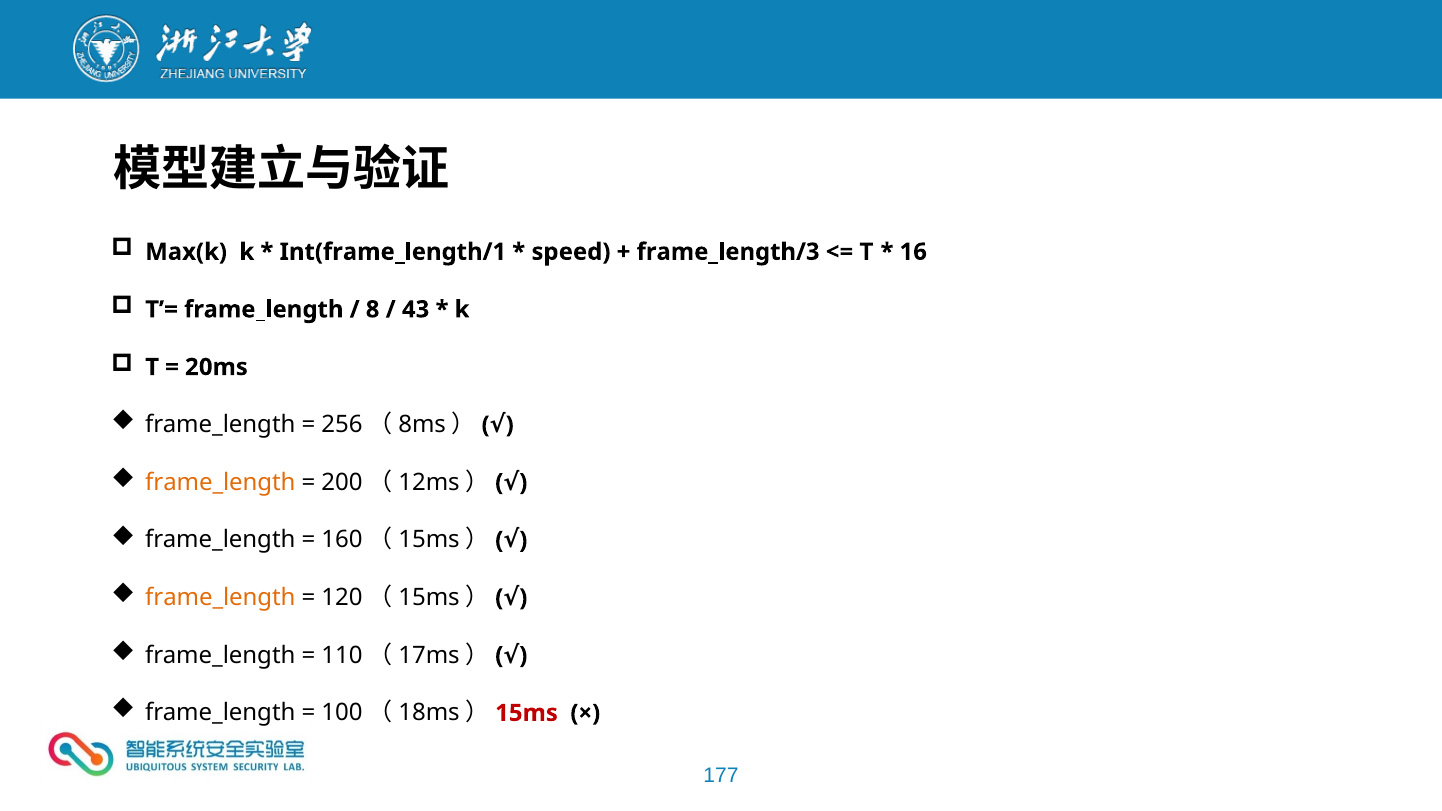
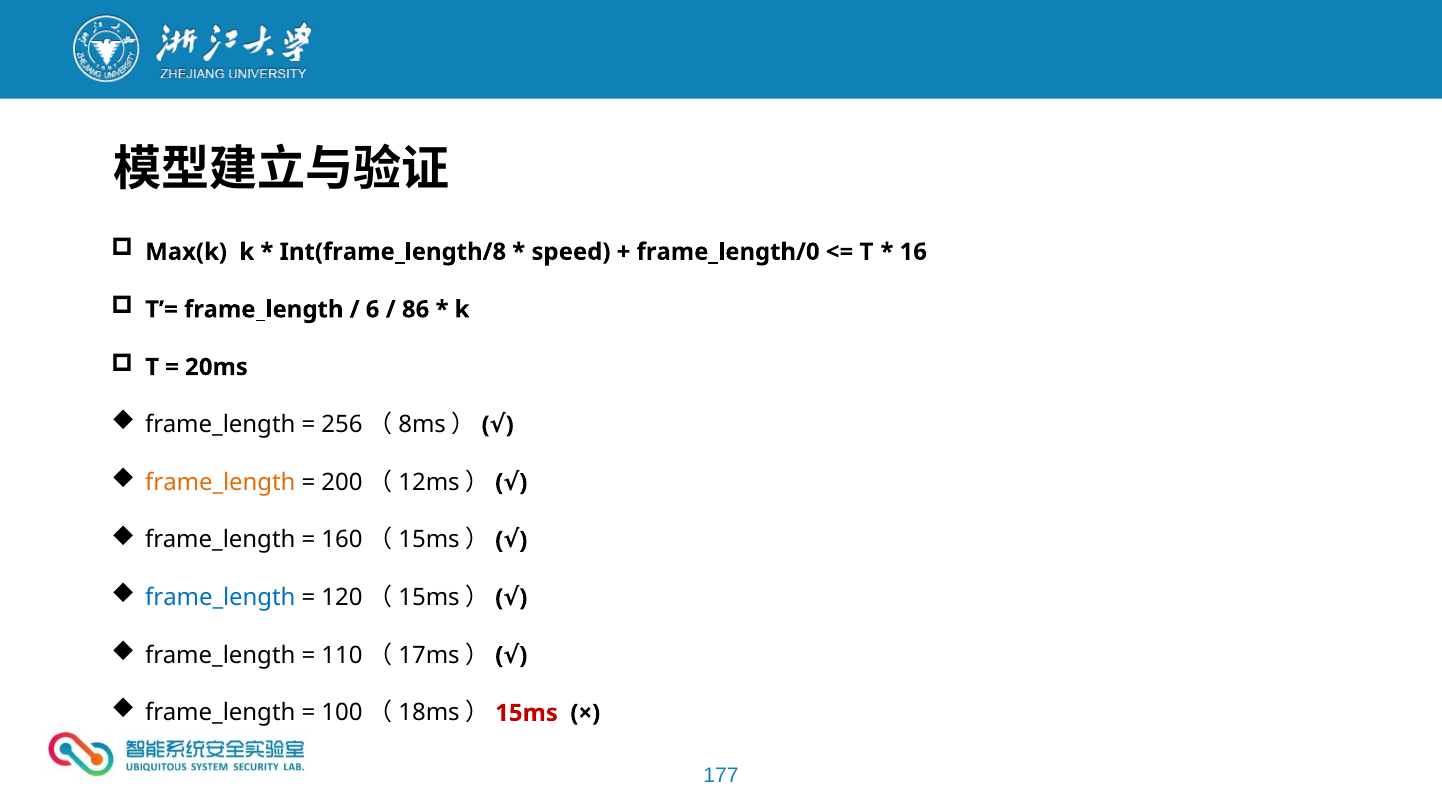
Int(frame_length/1: Int(frame_length/1 -> Int(frame_length/8
frame_length/3: frame_length/3 -> frame_length/0
8: 8 -> 6
43: 43 -> 86
frame_length at (220, 598) colour: orange -> blue
